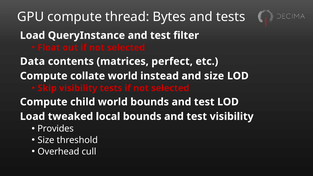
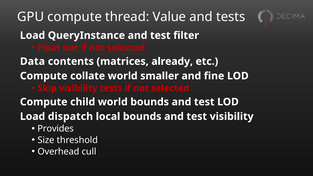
Bytes: Bytes -> Value
perfect: perfect -> already
instead: instead -> smaller
and size: size -> fine
tweaked: tweaked -> dispatch
